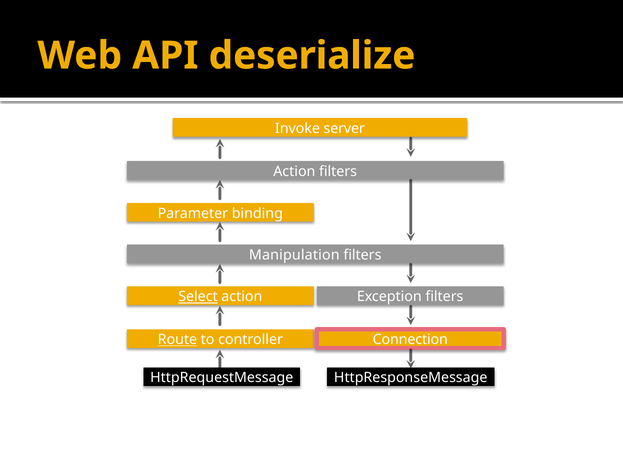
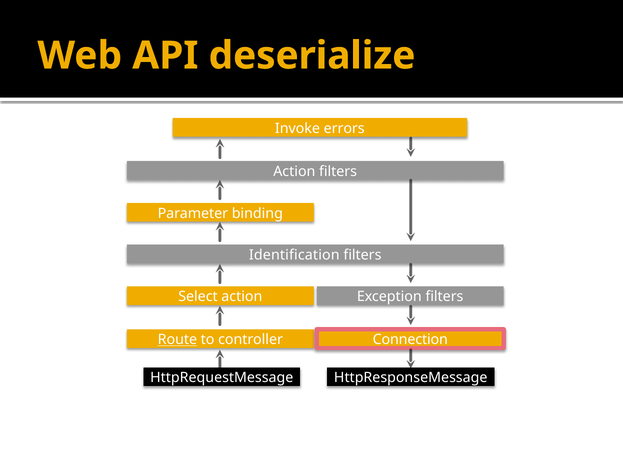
server: server -> errors
Manipulation: Manipulation -> Identification
Select underline: present -> none
